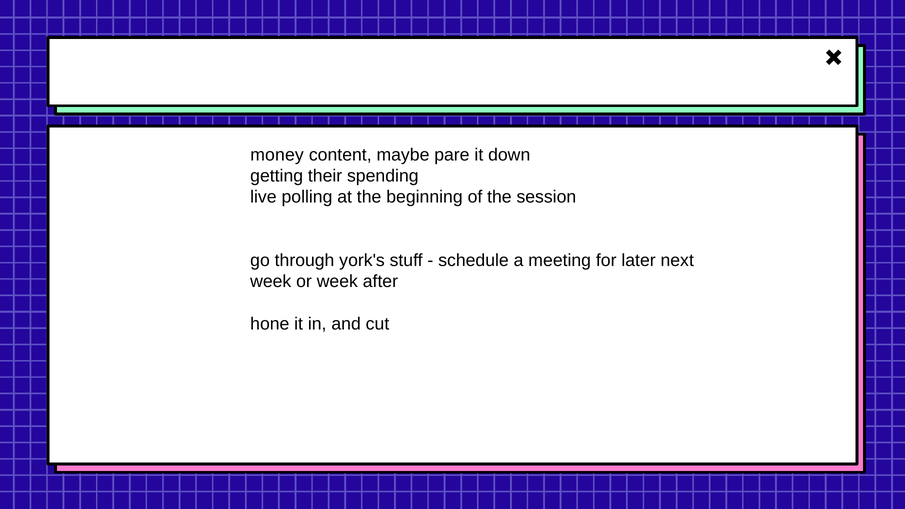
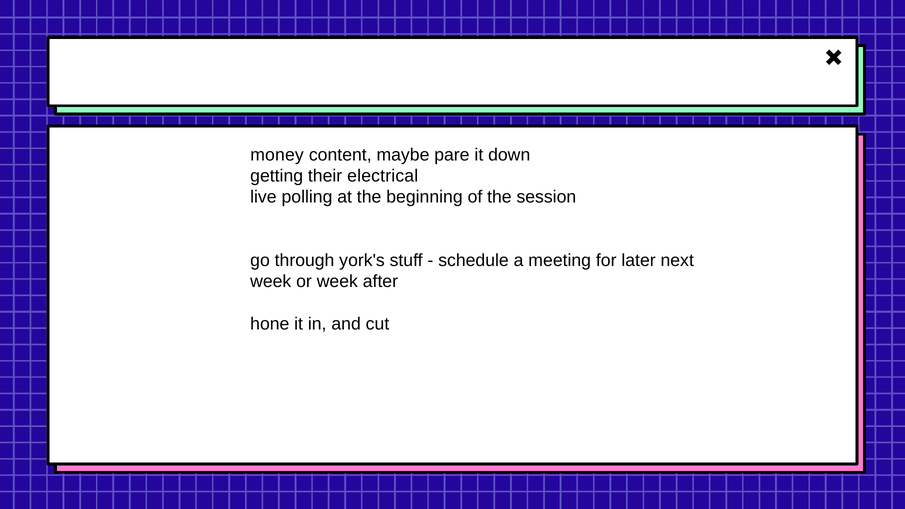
spending: spending -> electrical
